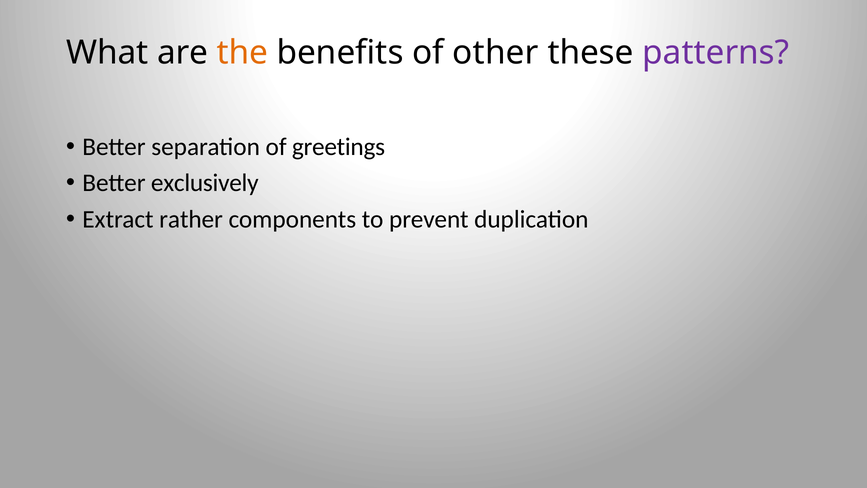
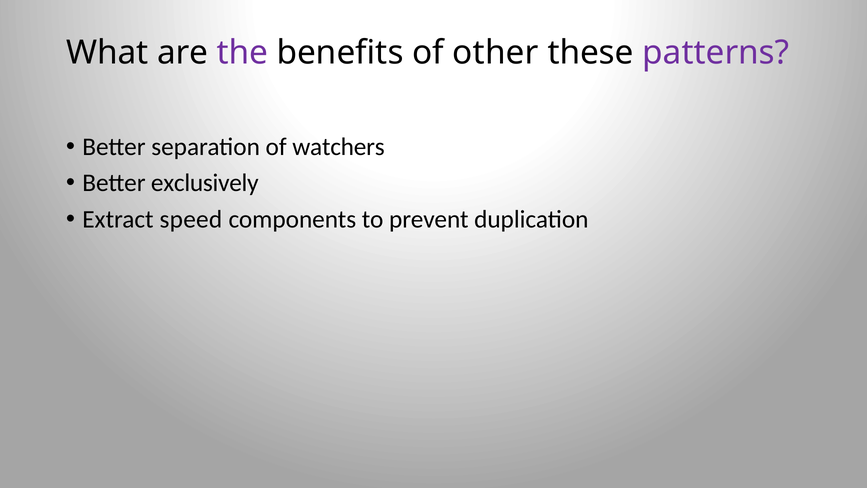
the colour: orange -> purple
greetings: greetings -> watchers
rather: rather -> speed
